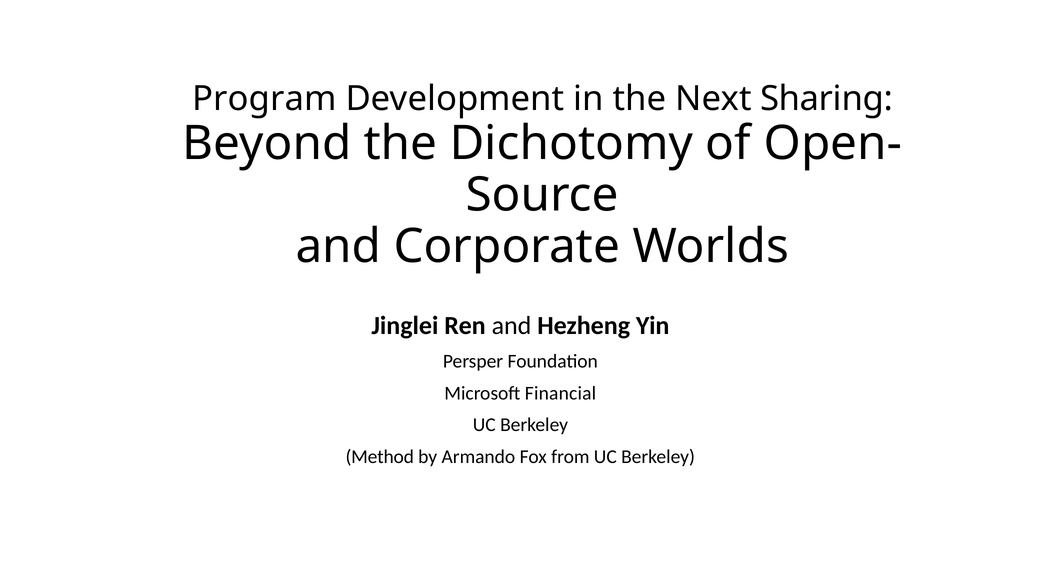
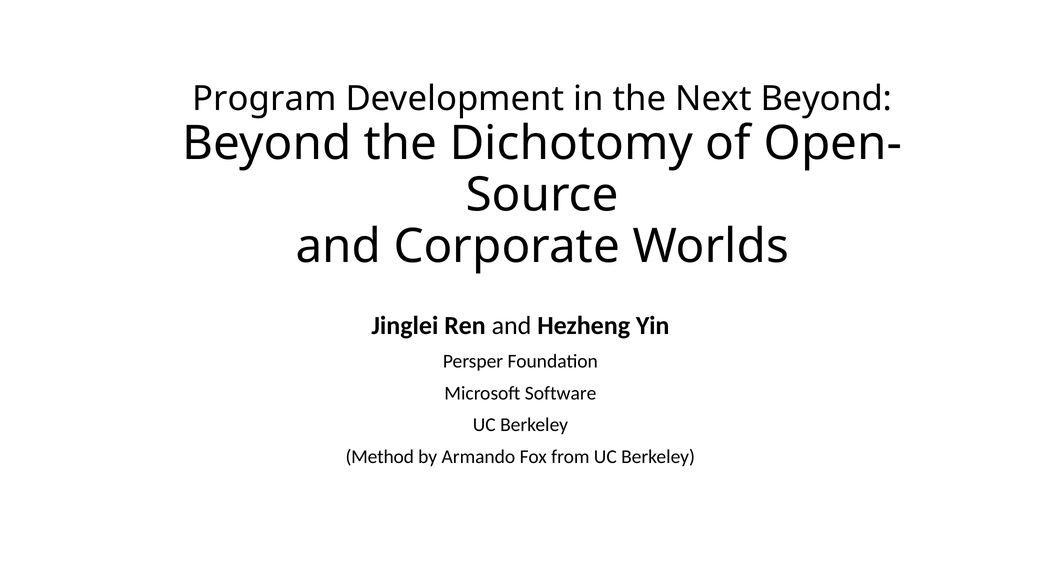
Next Sharing: Sharing -> Beyond
Financial: Financial -> Software
